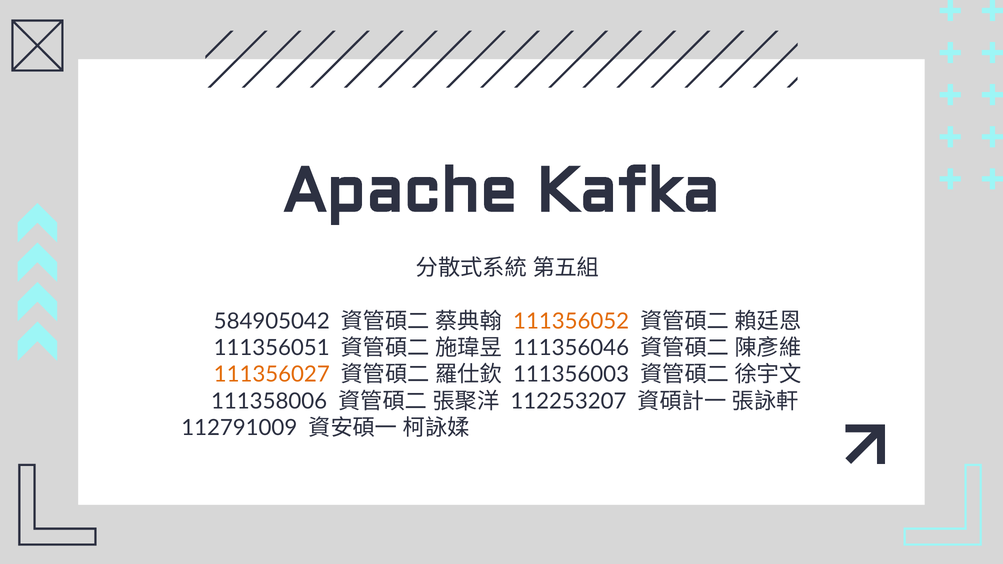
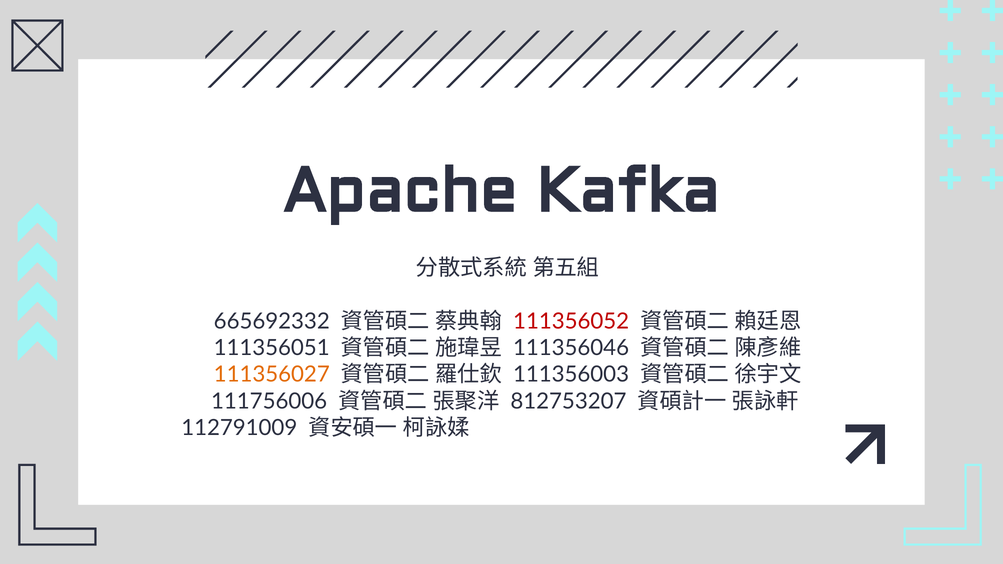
584905042: 584905042 -> 665692332
111356052 colour: orange -> red
111358006: 111358006 -> 111756006
112253207: 112253207 -> 812753207
